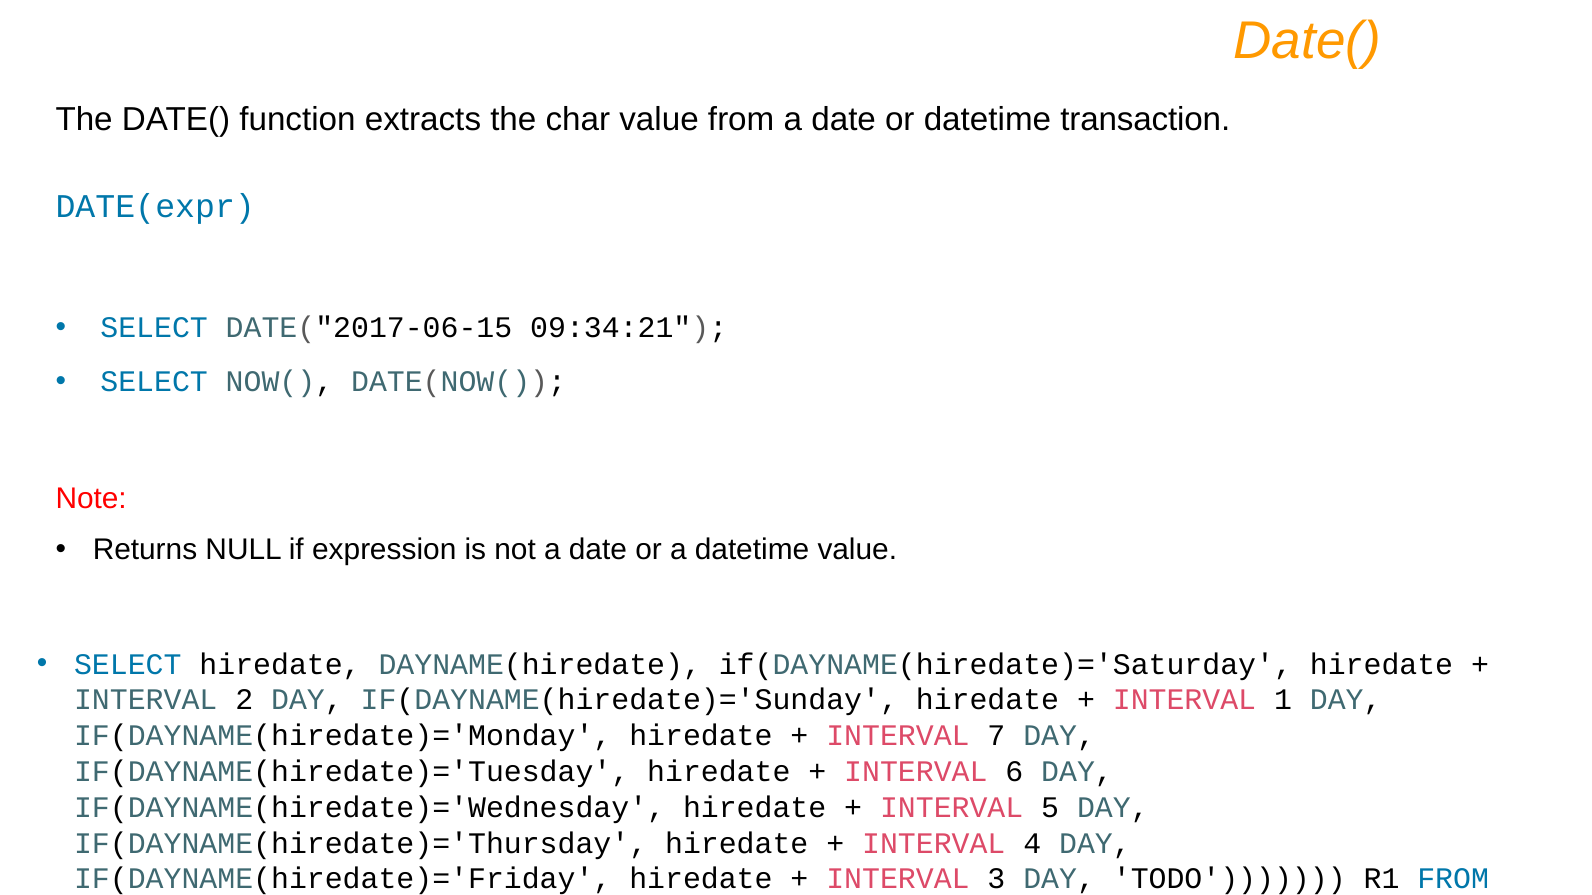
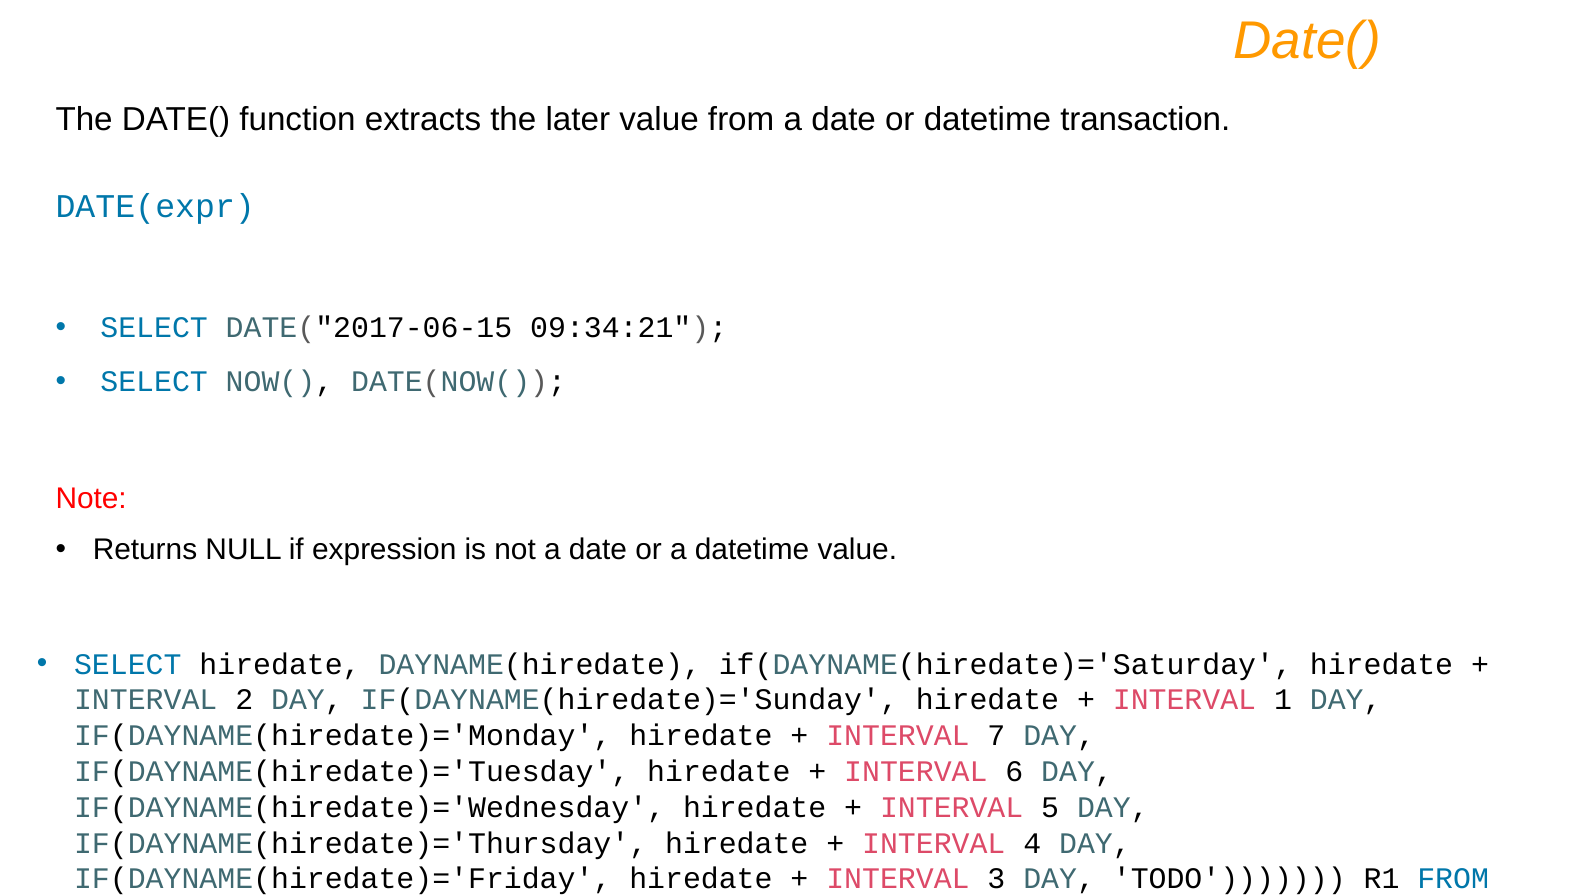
char: char -> later
